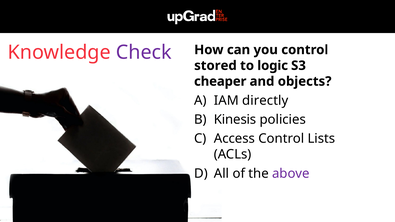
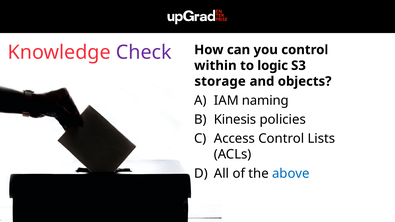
stored: stored -> within
cheaper: cheaper -> storage
directly: directly -> naming
above colour: purple -> blue
